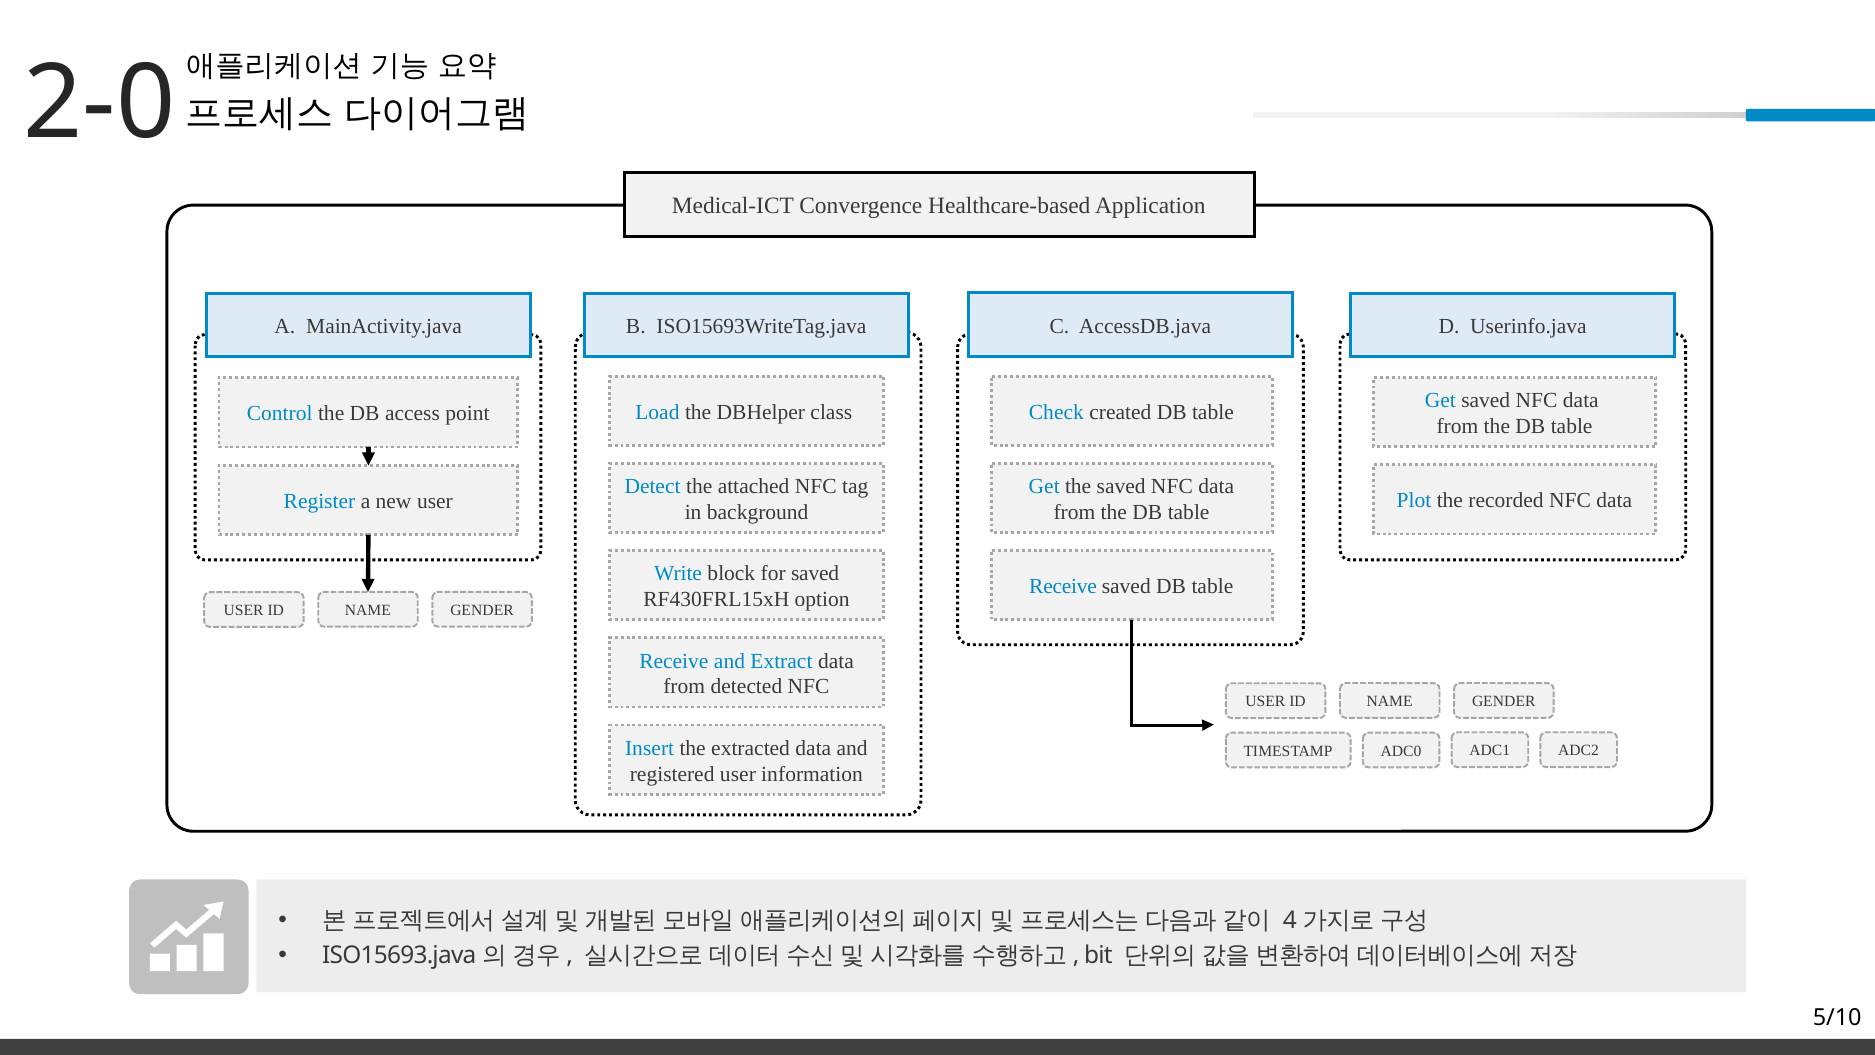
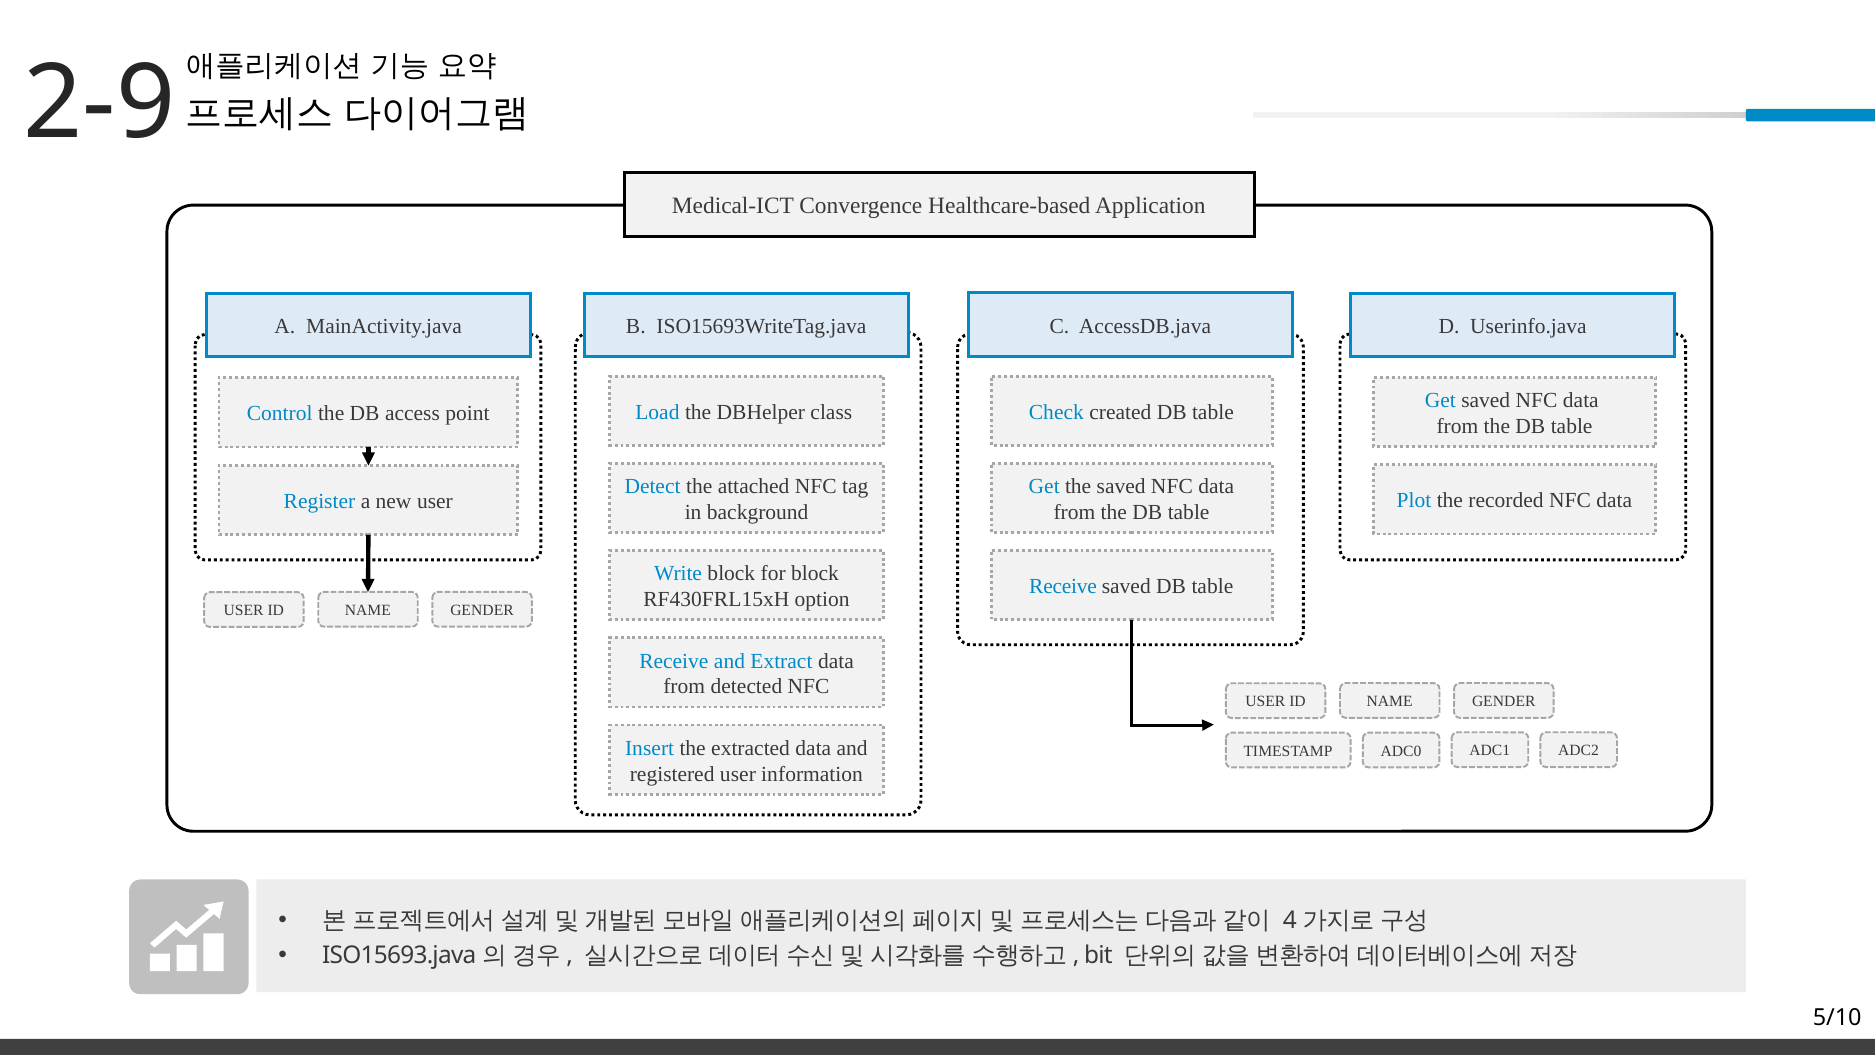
2-0: 2-0 -> 2-9
for saved: saved -> block
